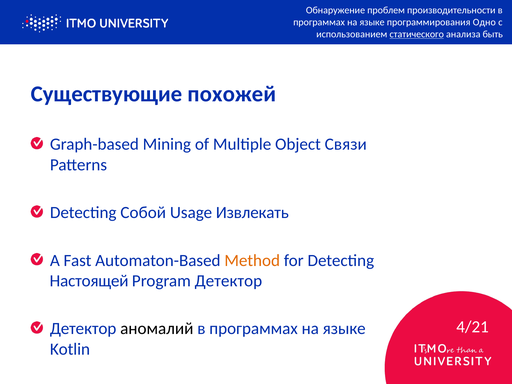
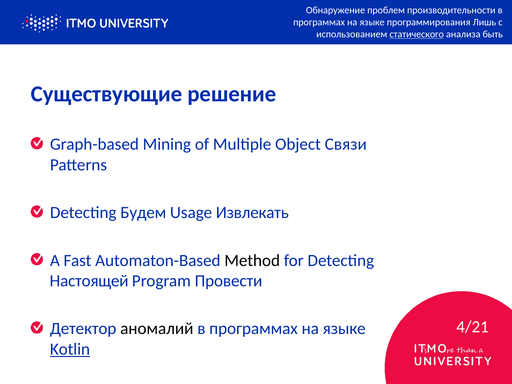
Одно: Одно -> Лишь
похожей: похожей -> решение
Собой: Собой -> Будем
Method colour: orange -> black
Program Детектор: Детектор -> Провести
Kotlin underline: none -> present
